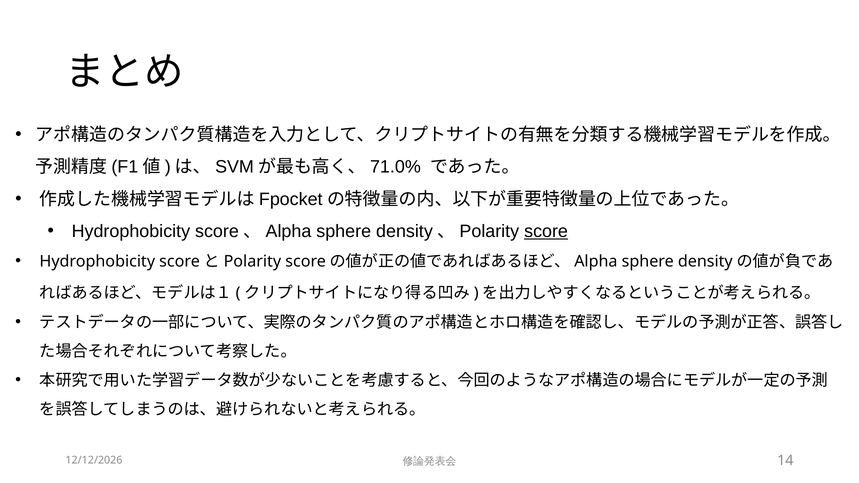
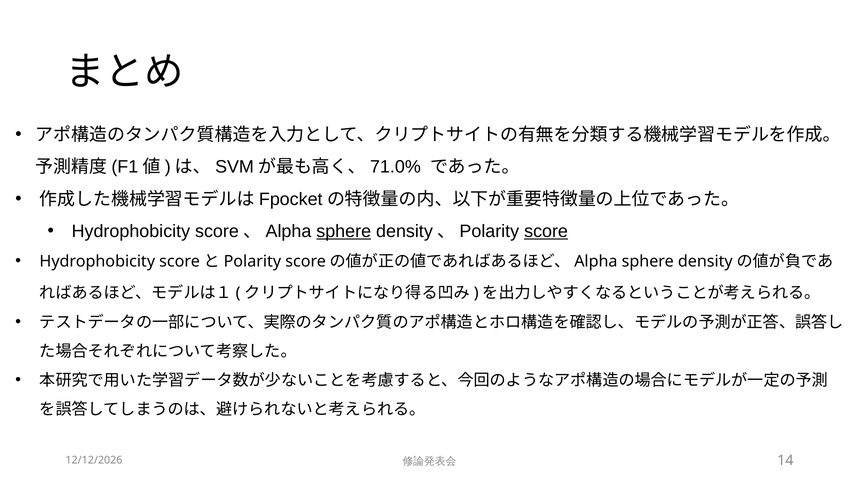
sphere at (344, 231) underline: none -> present
